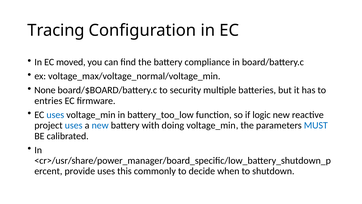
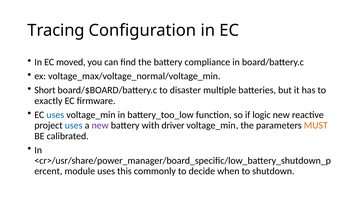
None: None -> Short
security: security -> disaster
entries: entries -> exactly
new at (100, 125) colour: blue -> purple
doing: doing -> driver
MUST colour: blue -> orange
provide: provide -> module
